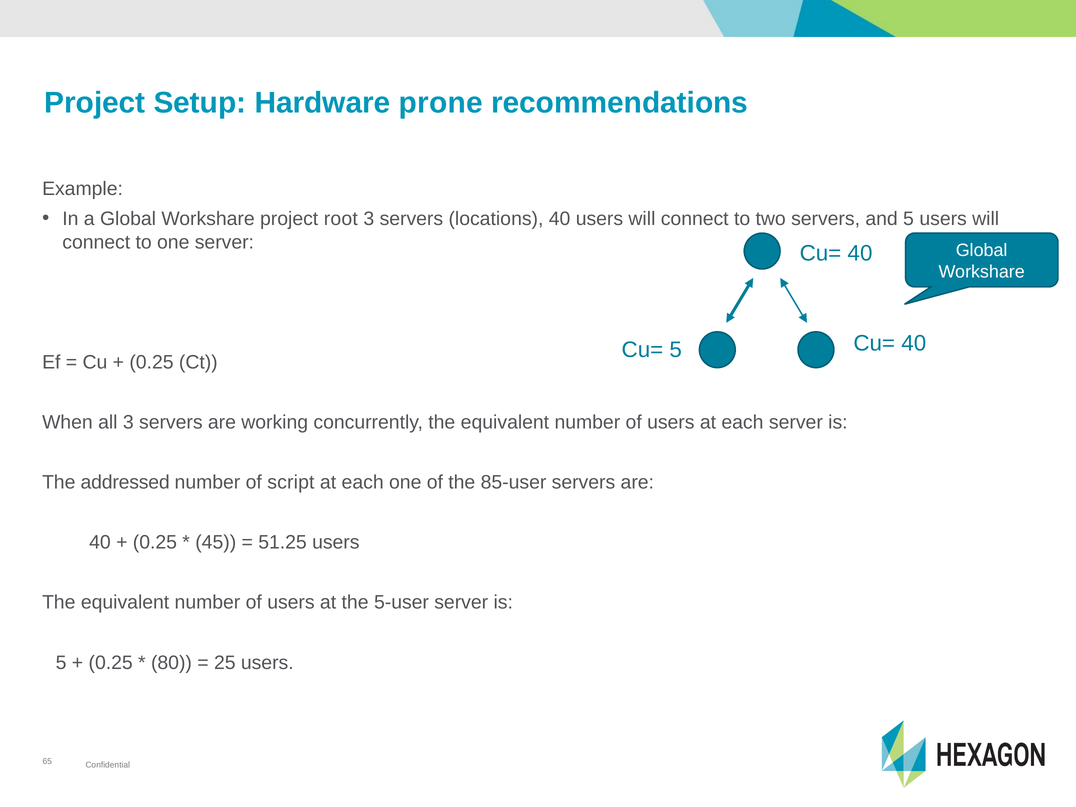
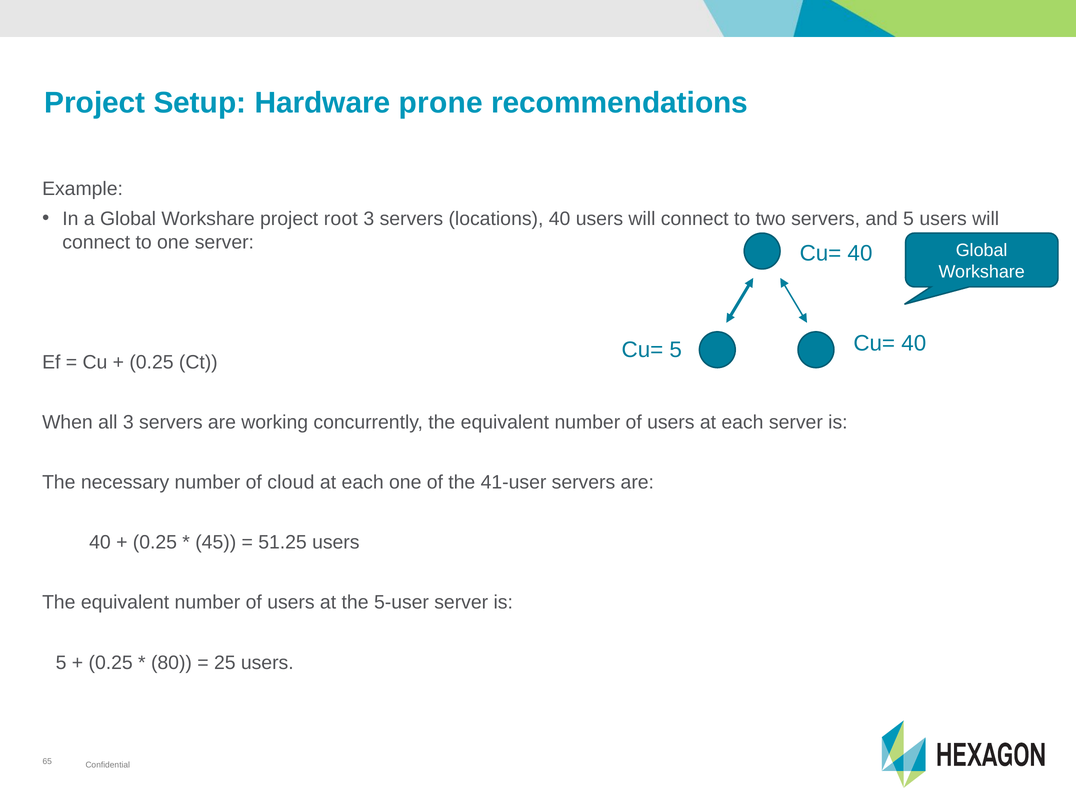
addressed: addressed -> necessary
script: script -> cloud
85-user: 85-user -> 41-user
